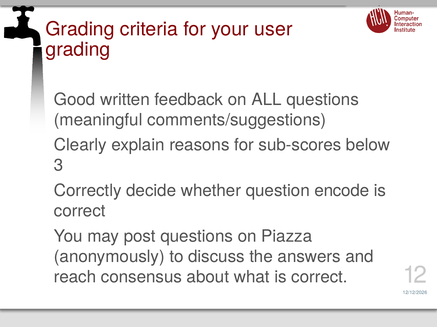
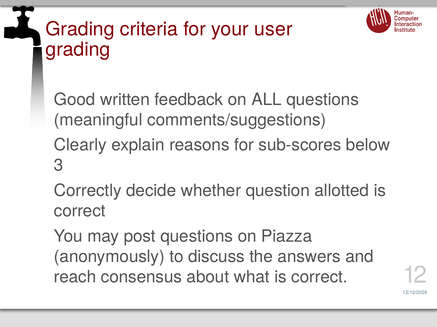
encode: encode -> allotted
